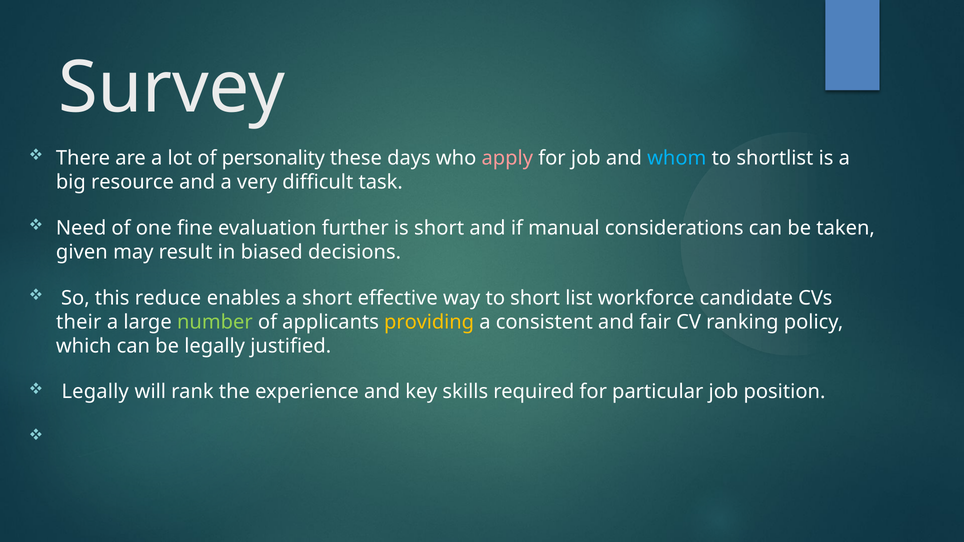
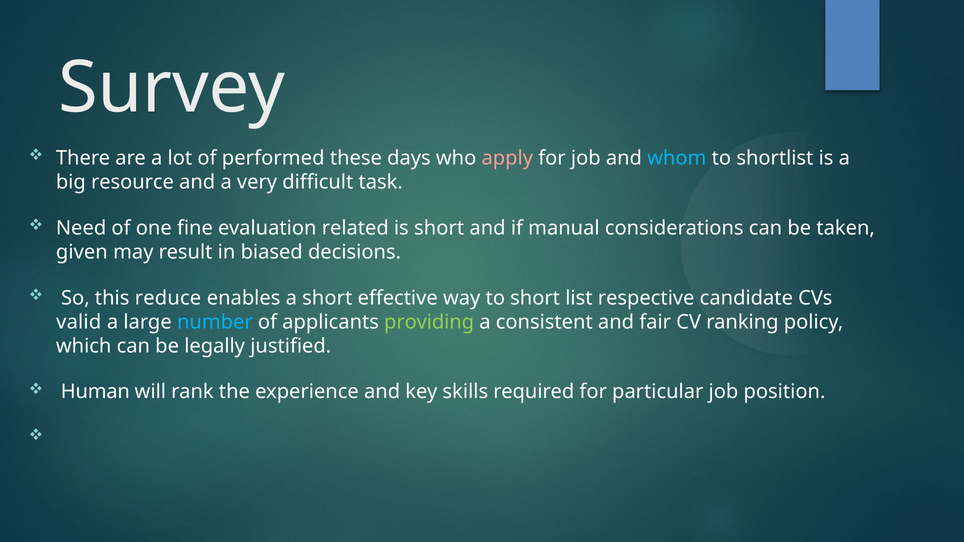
personality: personality -> performed
further: further -> related
workforce: workforce -> respective
their: their -> valid
number colour: light green -> light blue
providing colour: yellow -> light green
Legally at (95, 392): Legally -> Human
